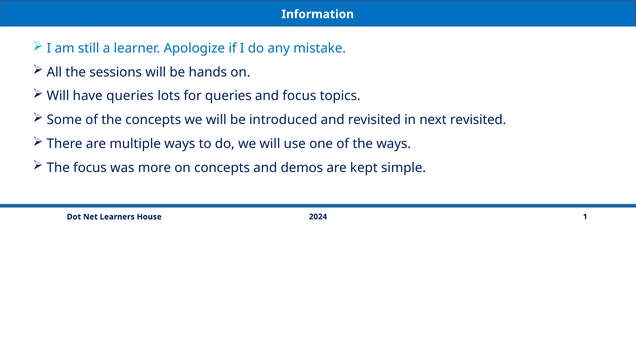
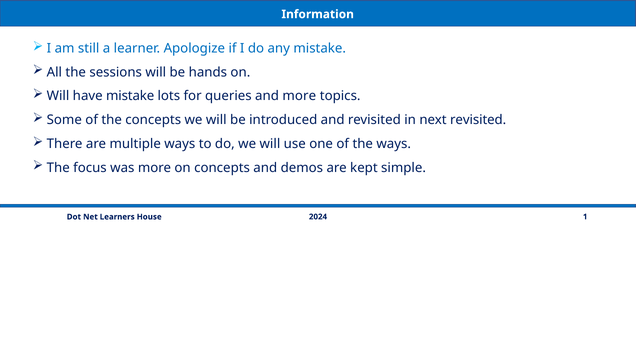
have queries: queries -> mistake
and focus: focus -> more
